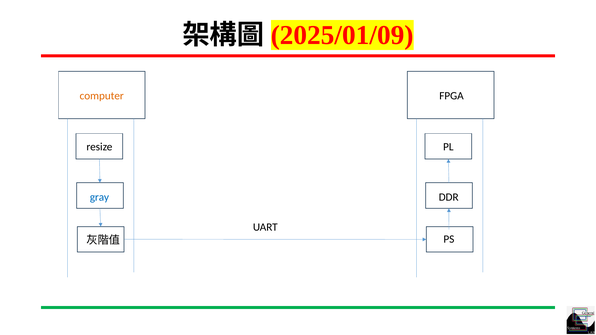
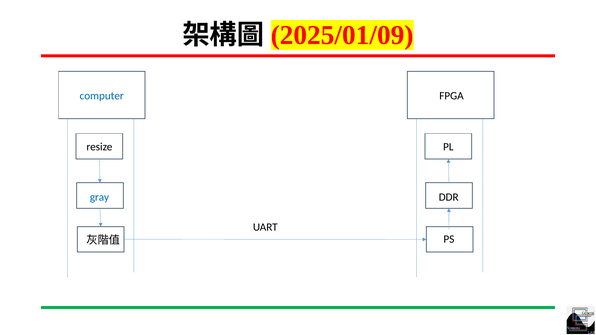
computer colour: orange -> blue
